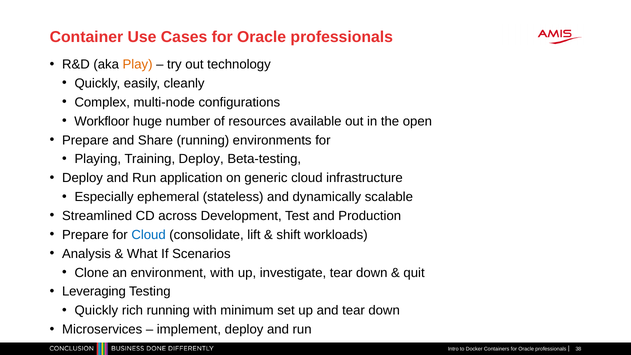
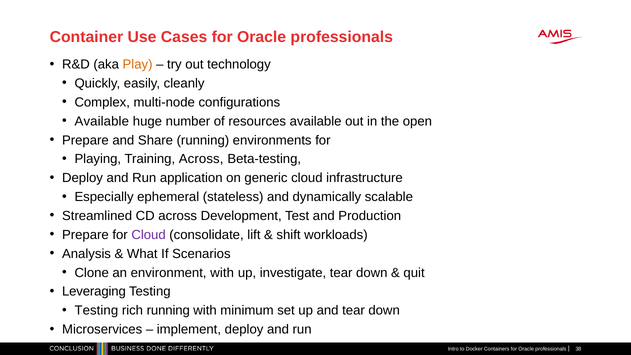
Workfloor at (102, 121): Workfloor -> Available
Training Deploy: Deploy -> Across
Cloud at (149, 235) colour: blue -> purple
Quickly at (96, 311): Quickly -> Testing
